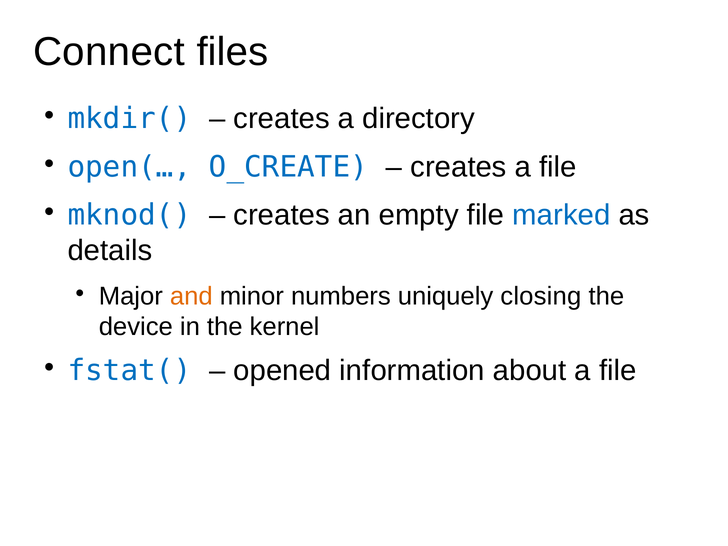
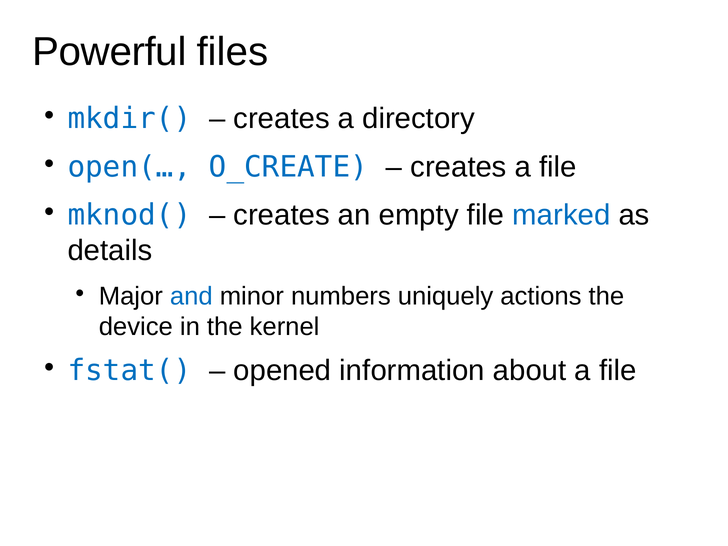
Connect: Connect -> Powerful
and colour: orange -> blue
closing: closing -> actions
